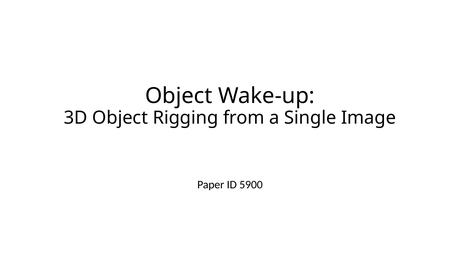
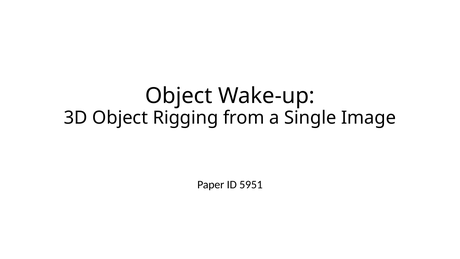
5900: 5900 -> 5951
